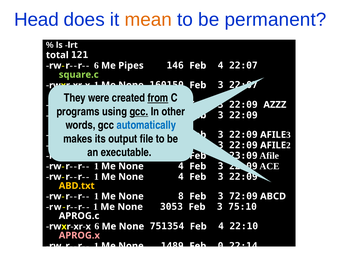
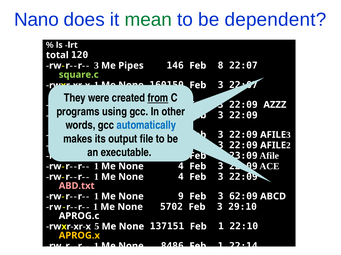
Head: Head -> Nano
mean colour: orange -> green
permanent: permanent -> dependent
121: 121 -> 120
6 at (96, 66): 6 -> 3
146 Feb 4: 4 -> 8
gcc at (139, 112) underline: present -> none
ABD.txt colour: yellow -> pink
8: 8 -> 9
72:09: 72:09 -> 62:09
3053: 3053 -> 5702
75:10: 75:10 -> 29:10
6 at (97, 227): 6 -> 5
751354: 751354 -> 137151
4 at (221, 227): 4 -> 1
APROG.x colour: pink -> yellow
1489: 1489 -> 8486
0 at (221, 247): 0 -> 1
